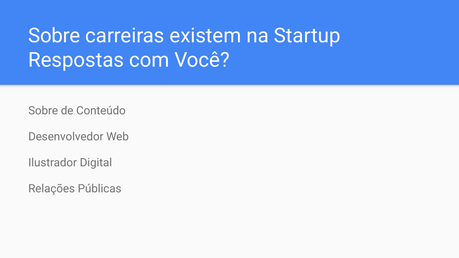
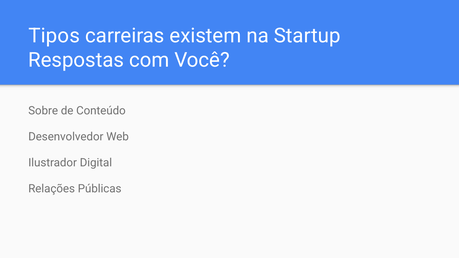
Sobre at (54, 36): Sobre -> Tipos
